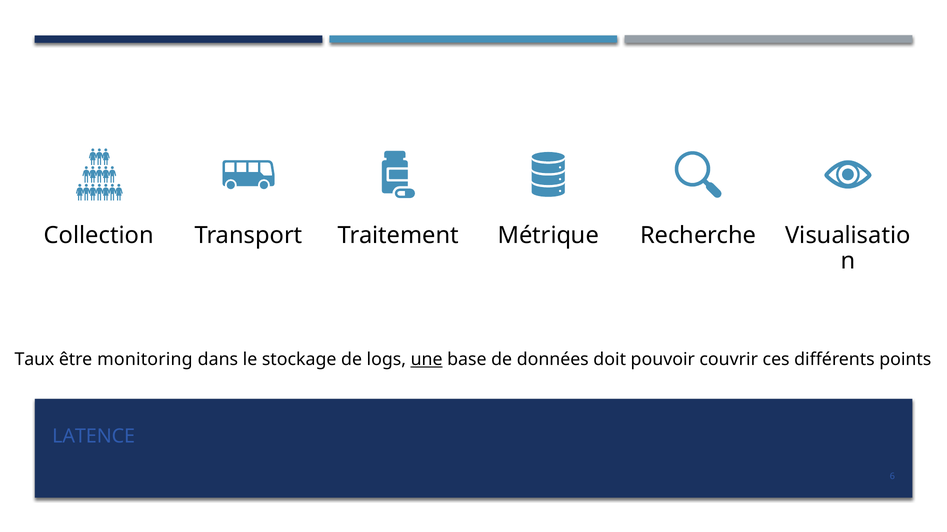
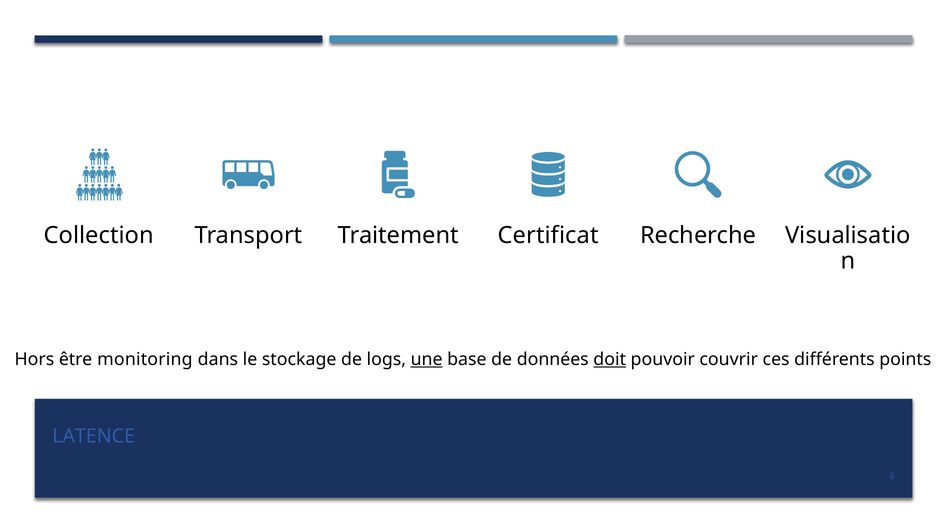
Métrique: Métrique -> Certificat
Taux: Taux -> Hors
doit underline: none -> present
